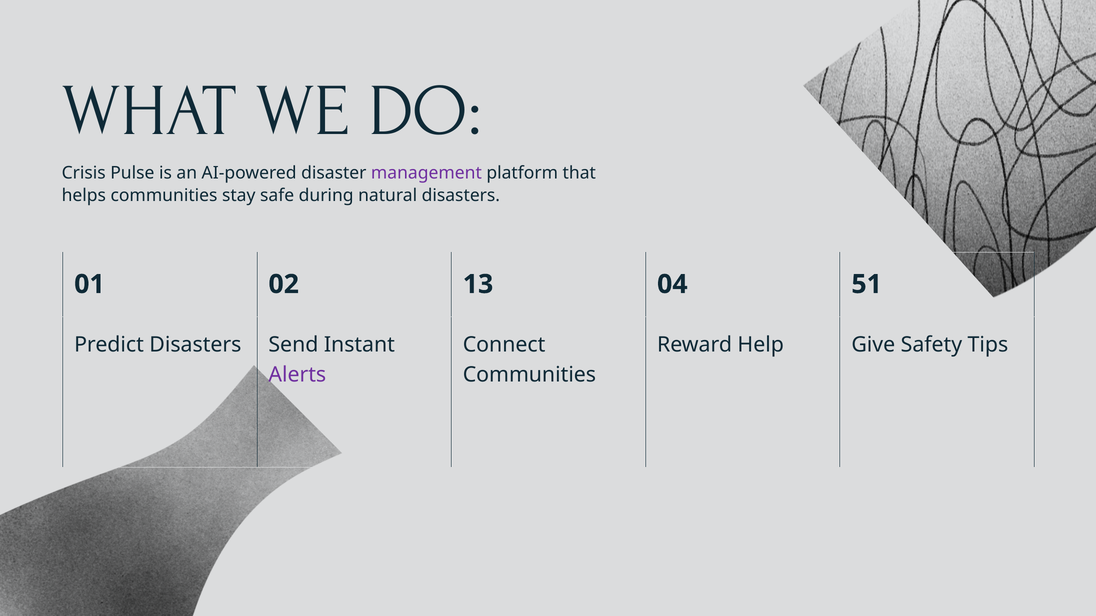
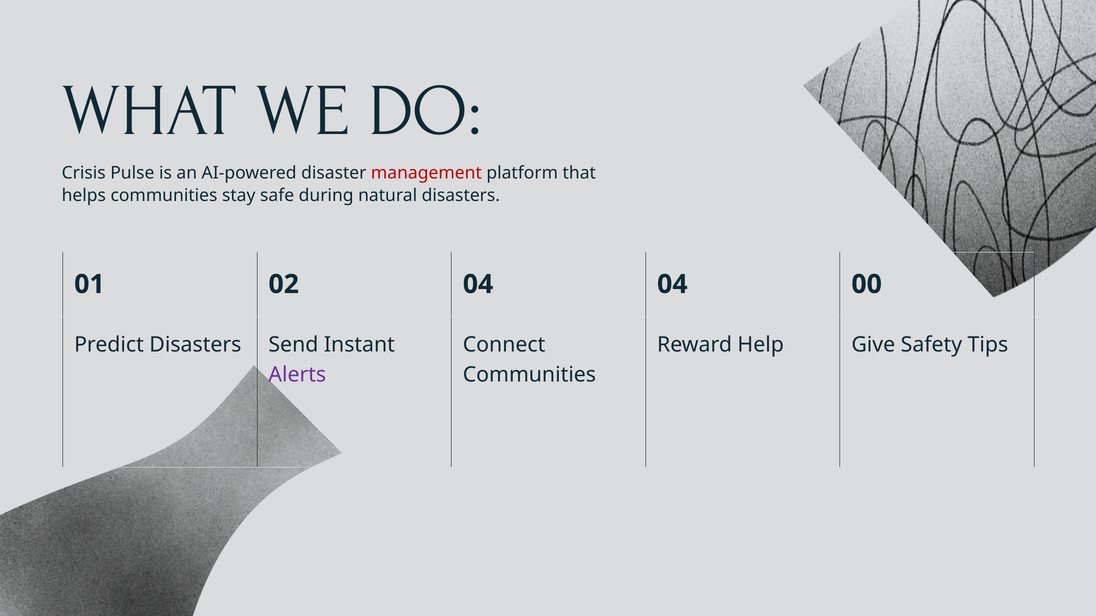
management colour: purple -> red
02 13: 13 -> 04
51: 51 -> 00
